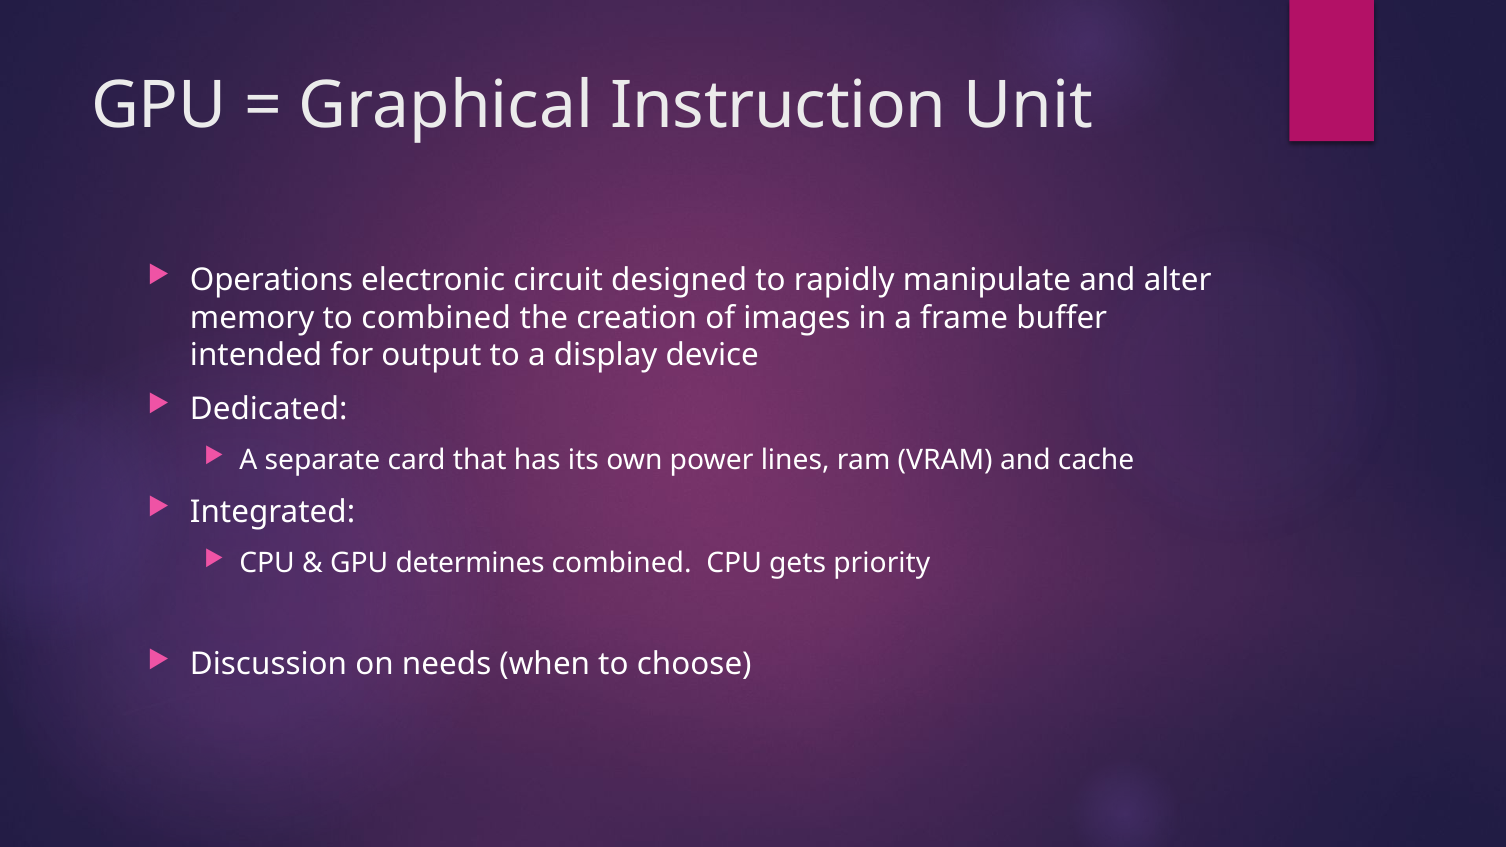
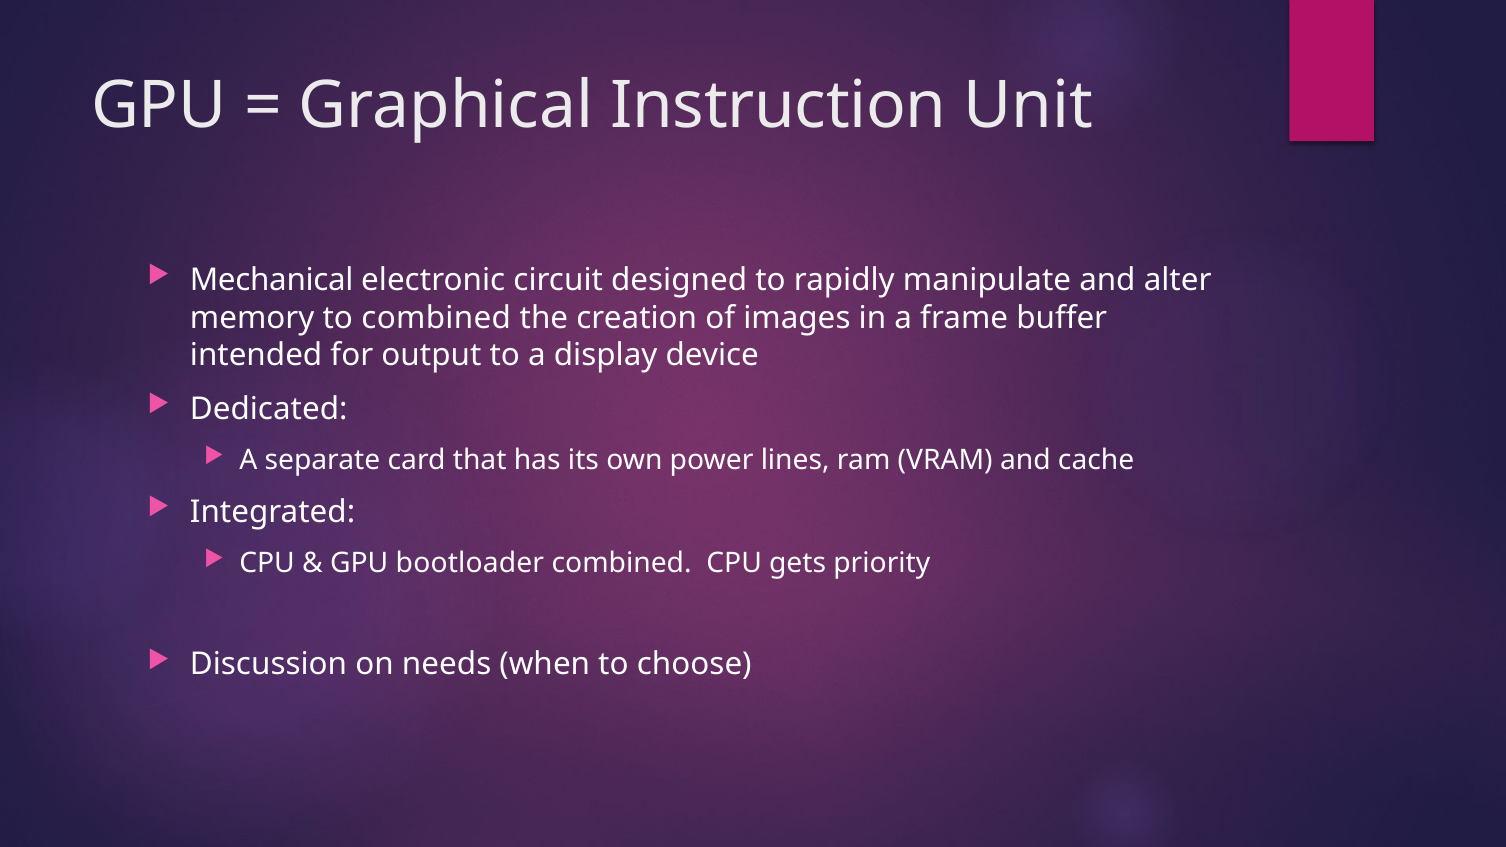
Operations: Operations -> Mechanical
determines: determines -> bootloader
